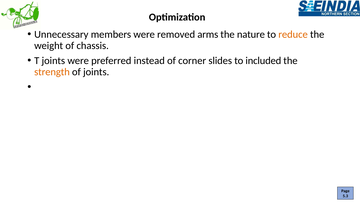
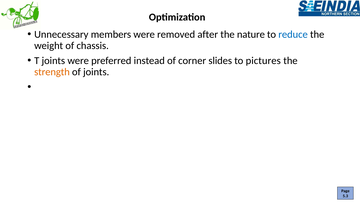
arms: arms -> after
reduce colour: orange -> blue
included: included -> pictures
